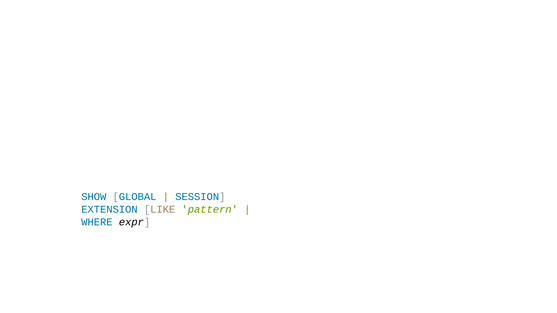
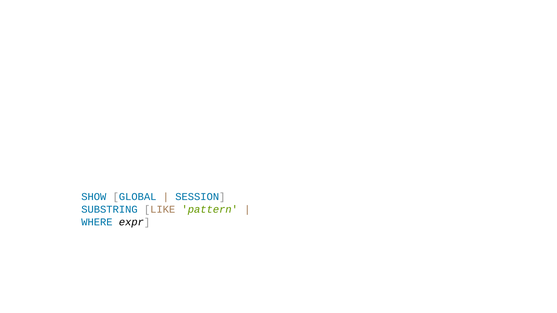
EXTENSION: EXTENSION -> SUBSTRING
